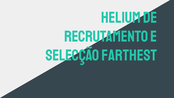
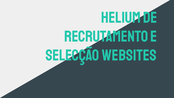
FARTHEST: FARTHEST -> WEBSITES
